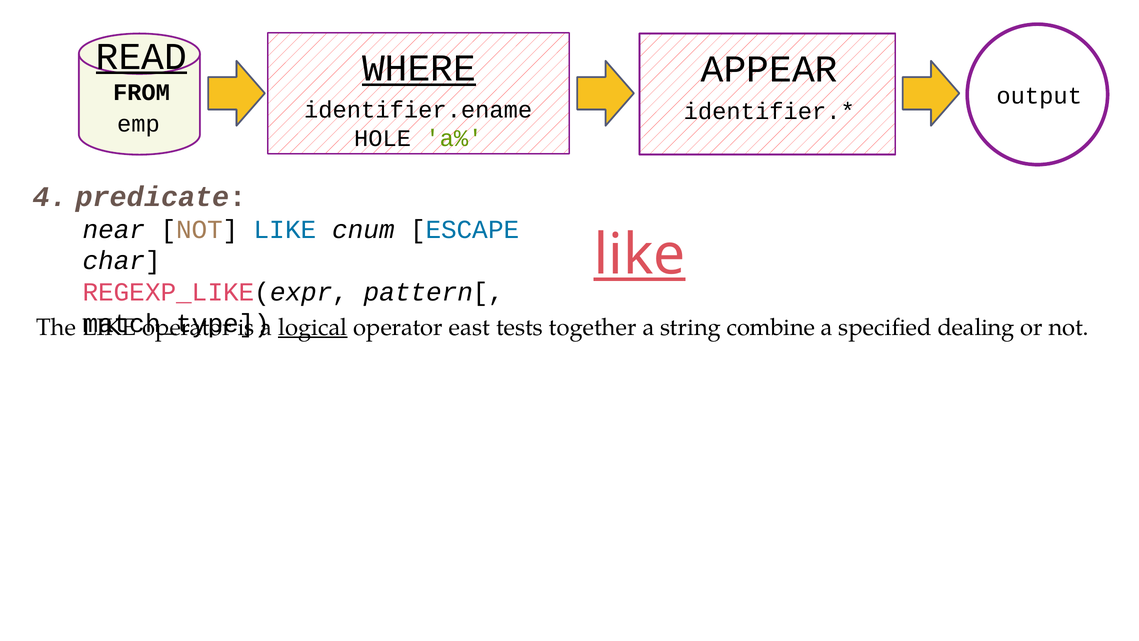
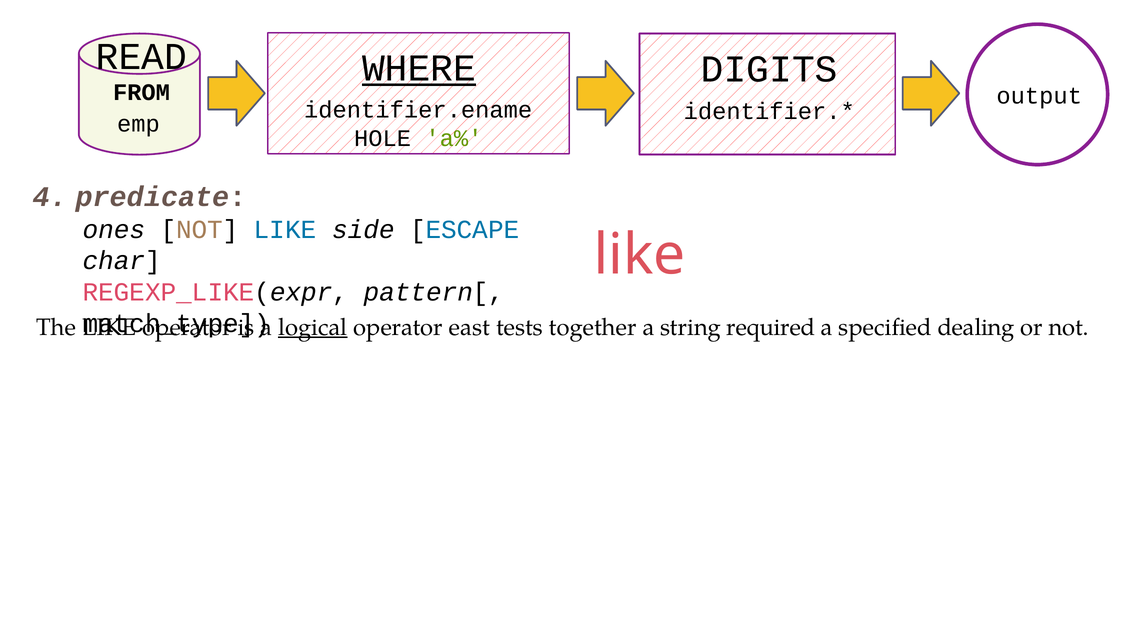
READ underline: present -> none
APPEAR: APPEAR -> DIGITS
near: near -> ones
cnum: cnum -> side
like at (640, 255) underline: present -> none
combine: combine -> required
